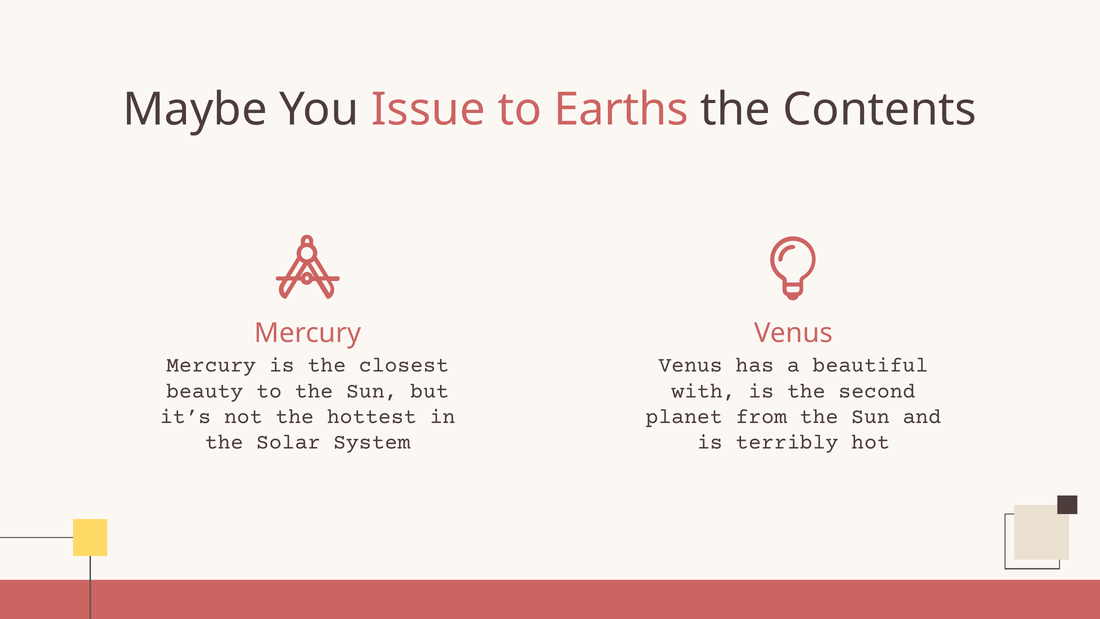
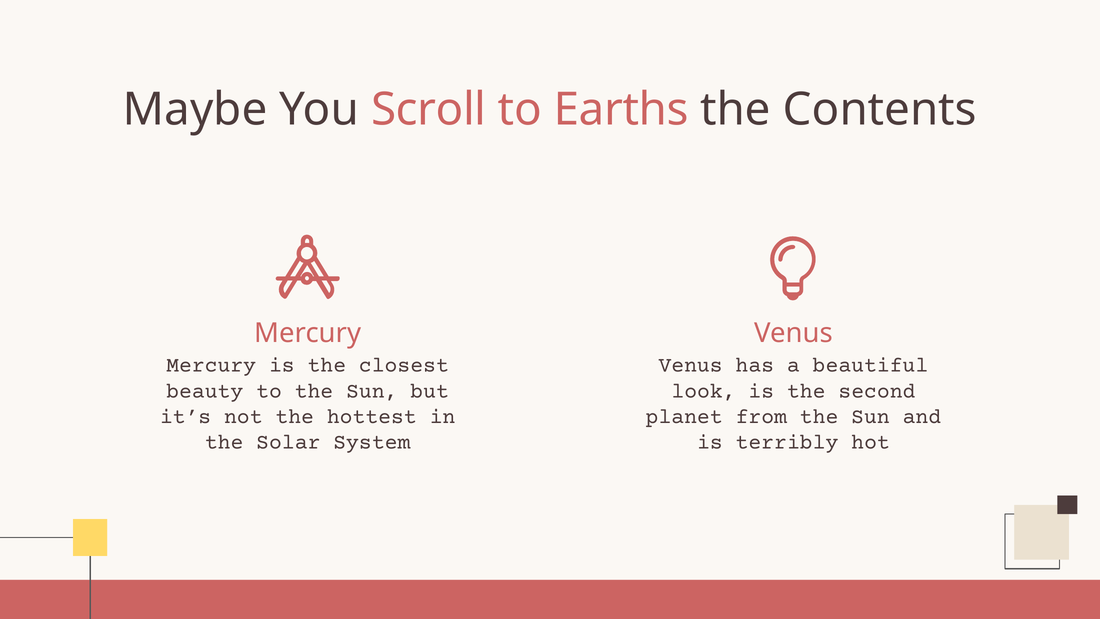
Issue: Issue -> Scroll
with: with -> look
